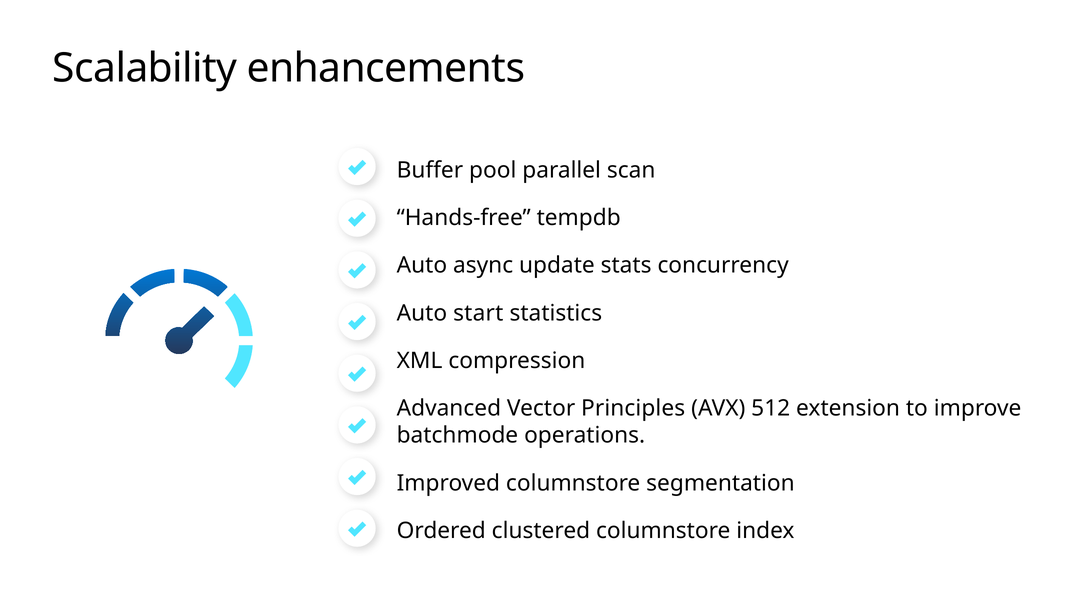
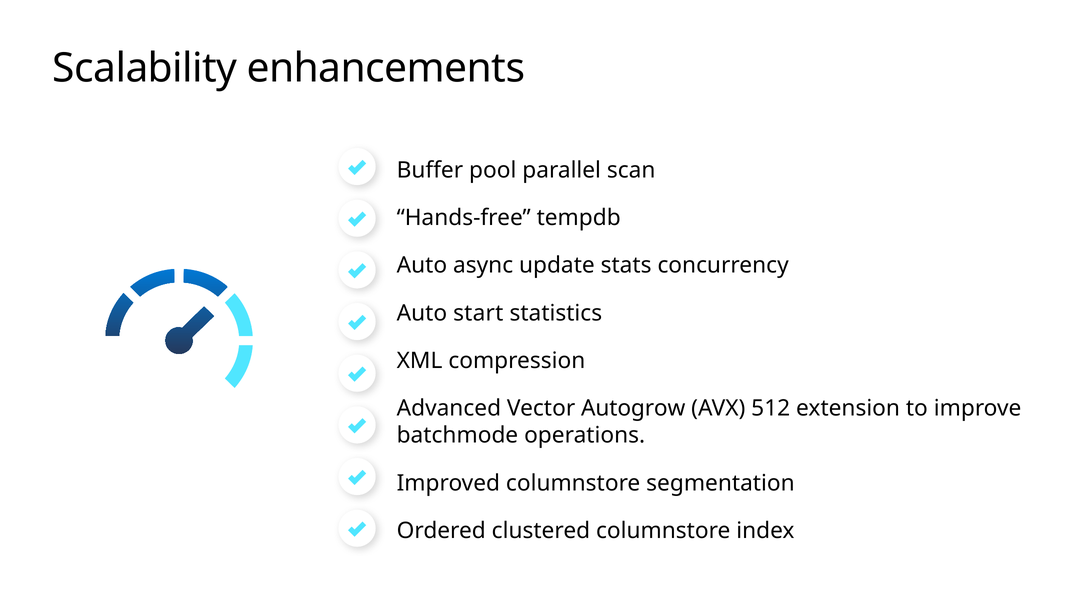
Principles: Principles -> Autogrow
